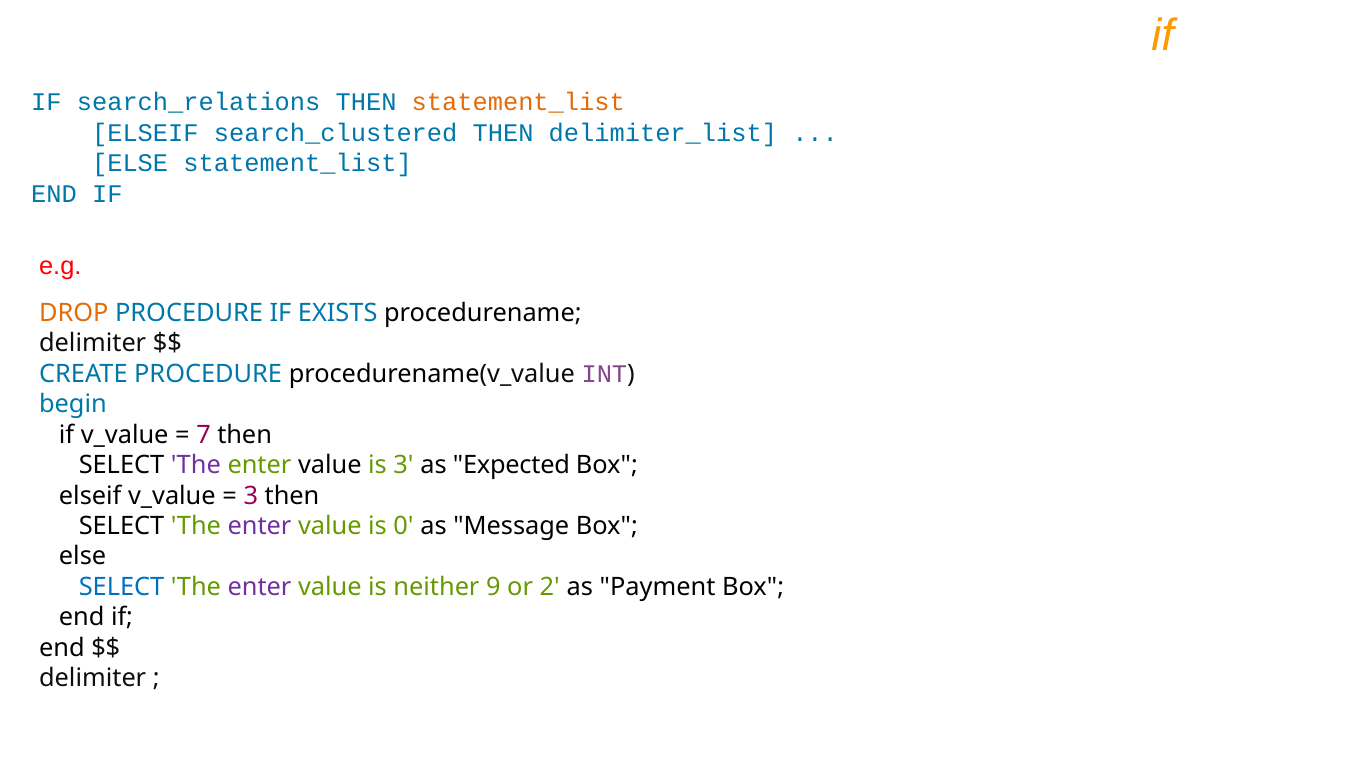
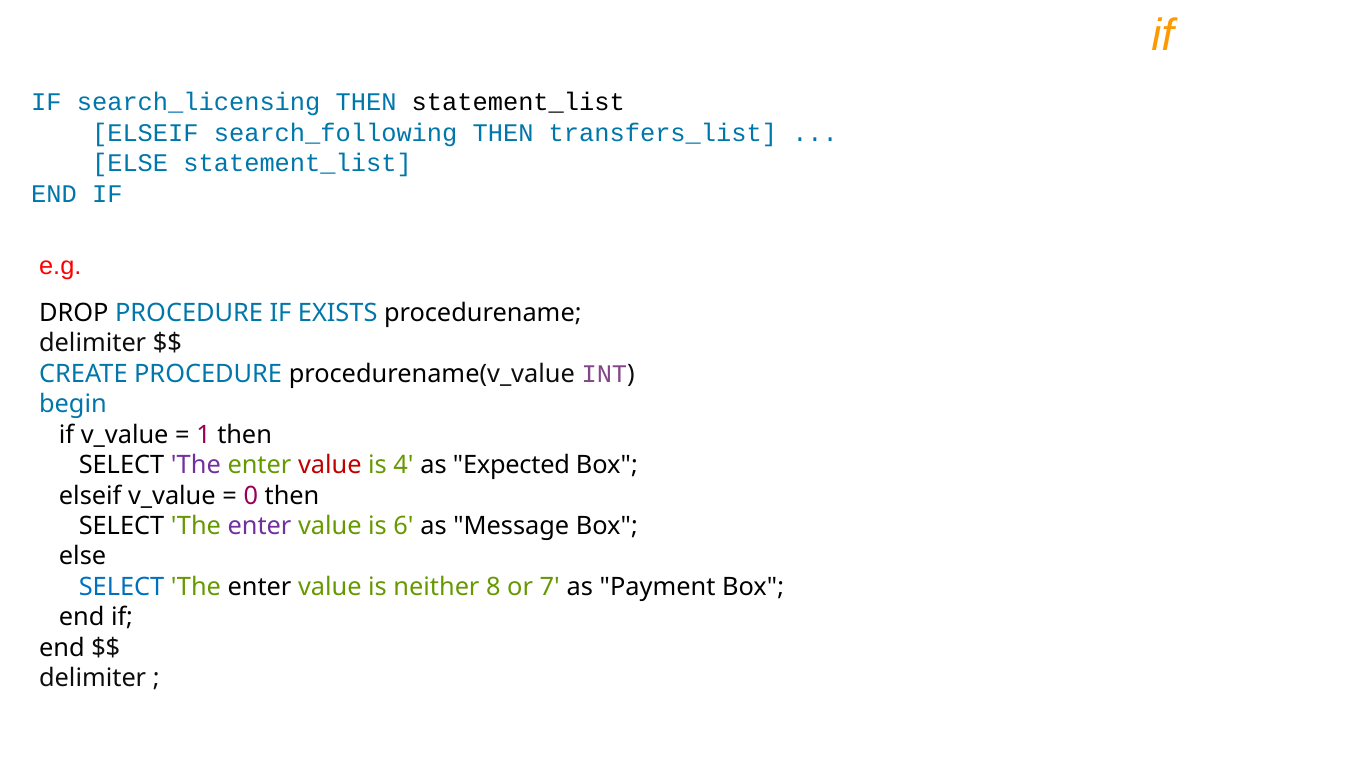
search_relations: search_relations -> search_licensing
statement_list at (518, 102) colour: orange -> black
search_clustered: search_clustered -> search_following
delimiter_list: delimiter_list -> transfers_list
DROP colour: orange -> black
7: 7 -> 1
value at (330, 465) colour: black -> red
is 3: 3 -> 4
3 at (251, 496): 3 -> 0
0: 0 -> 6
enter at (259, 587) colour: purple -> black
9: 9 -> 8
2: 2 -> 7
